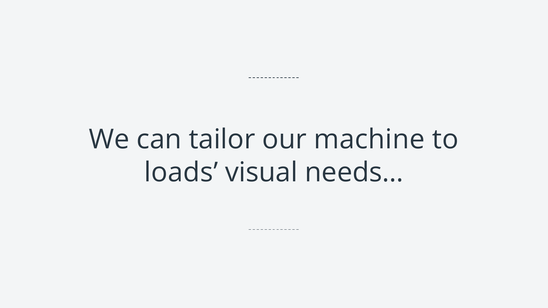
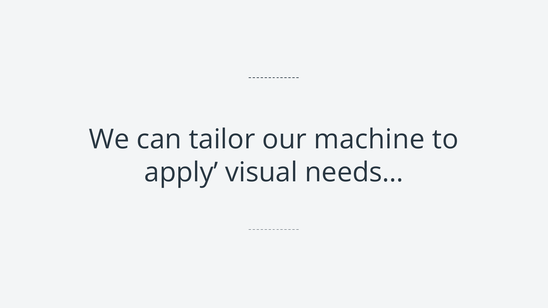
loads: loads -> apply
